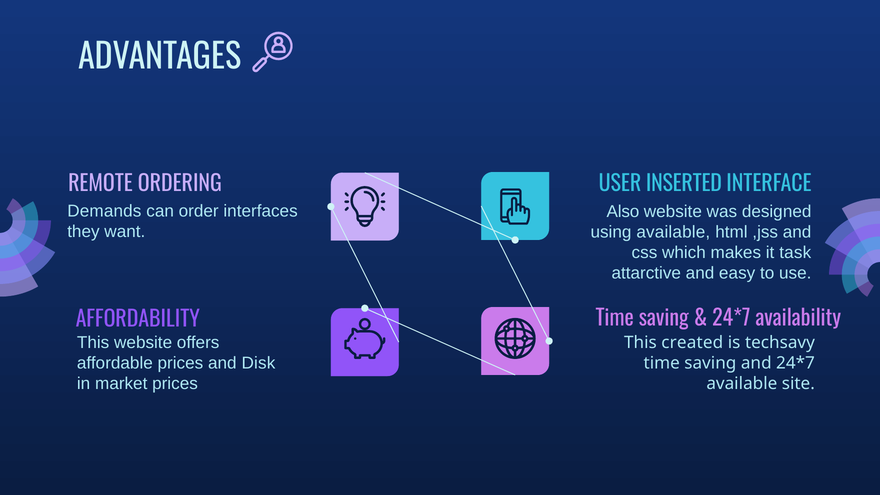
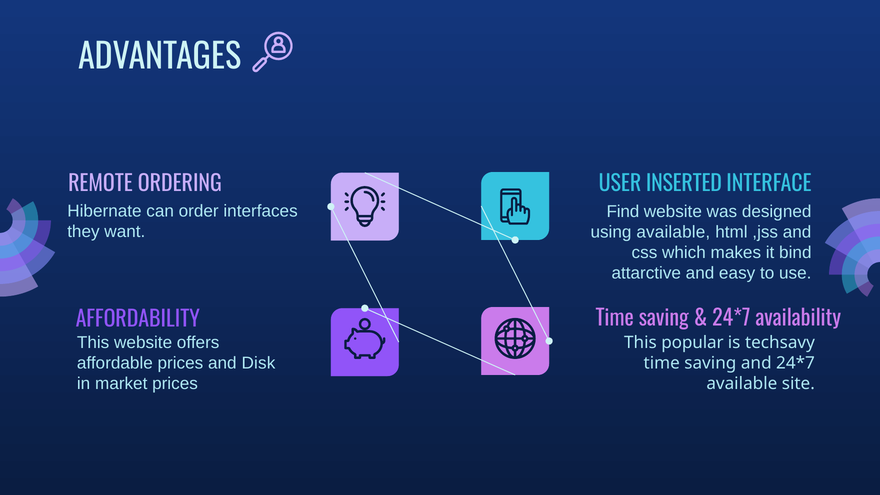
Demands: Demands -> Hibernate
Also: Also -> Find
task: task -> bind
created: created -> popular
